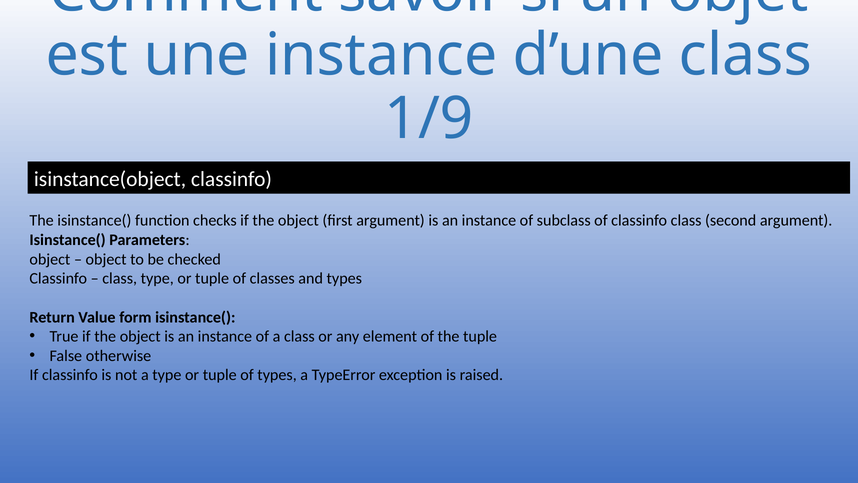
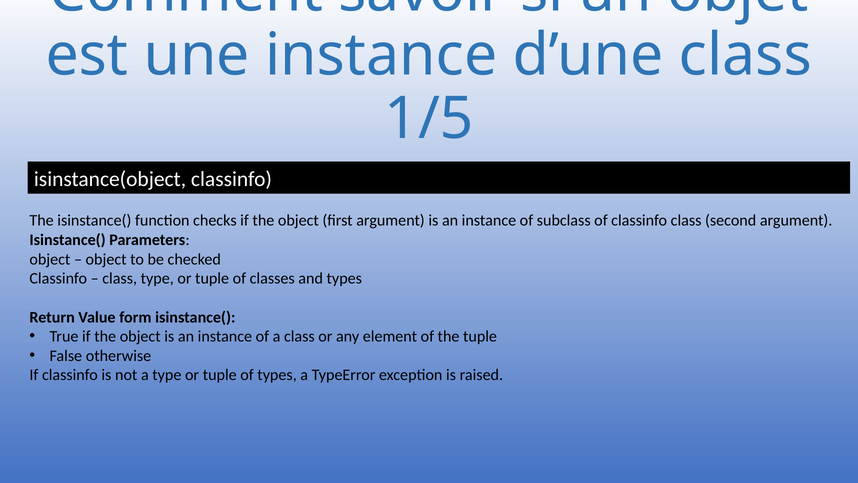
1/9: 1/9 -> 1/5
